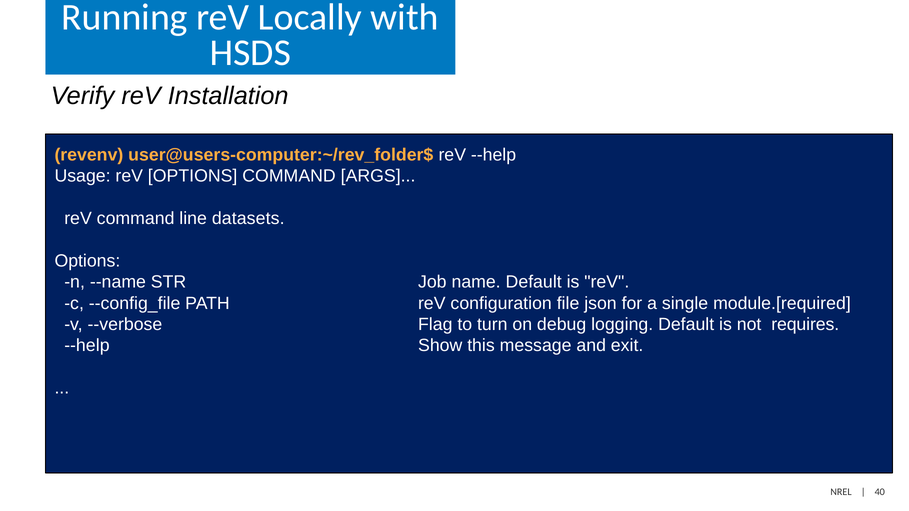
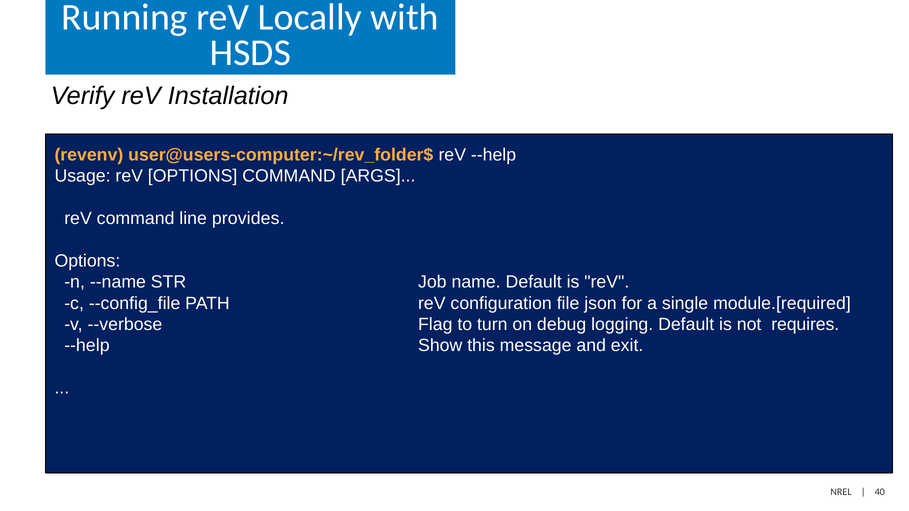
datasets: datasets -> provides
